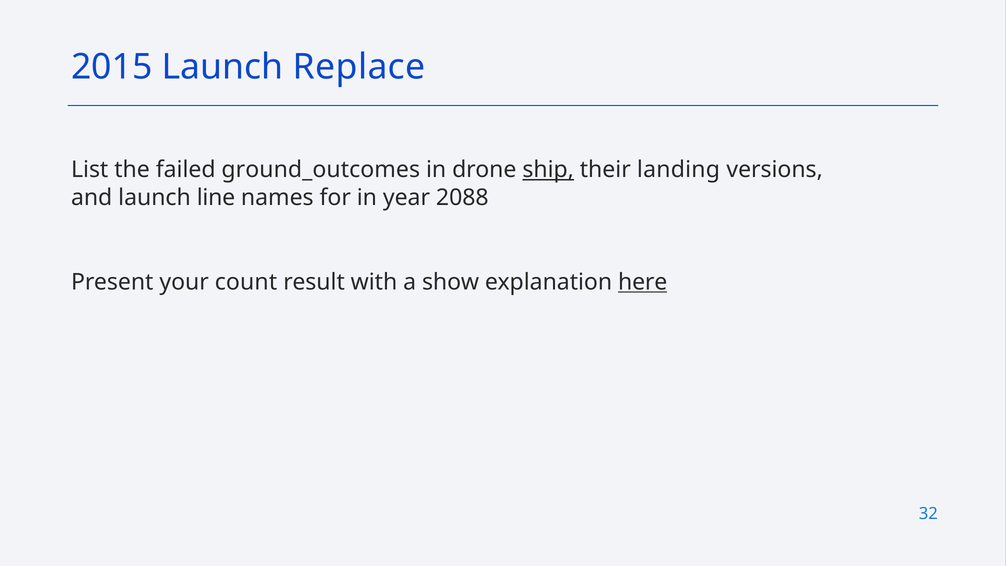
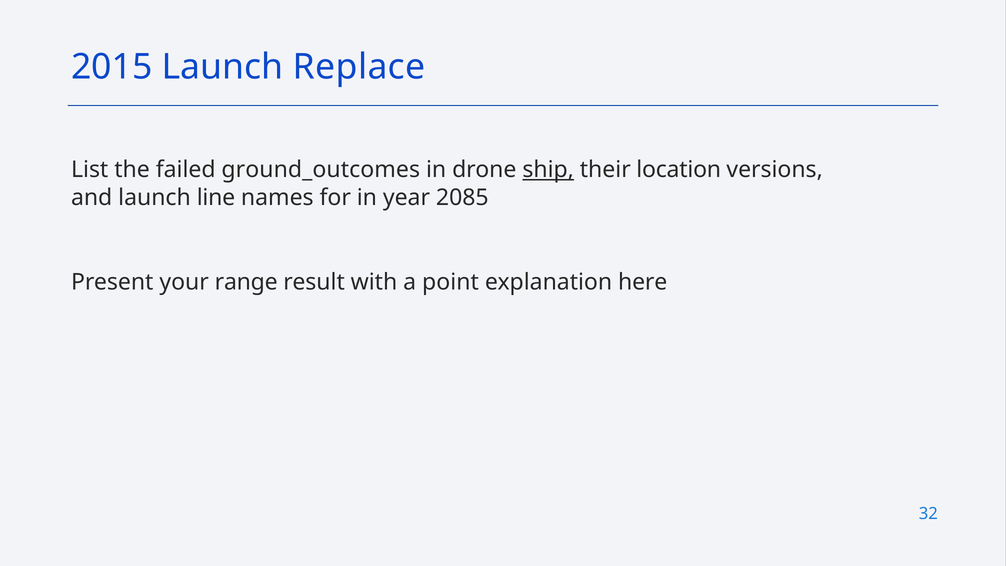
landing: landing -> location
2088: 2088 -> 2085
count: count -> range
show: show -> point
here underline: present -> none
